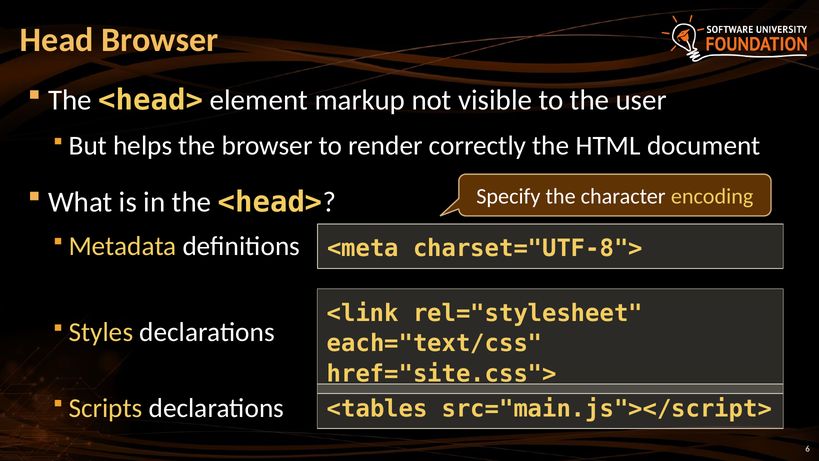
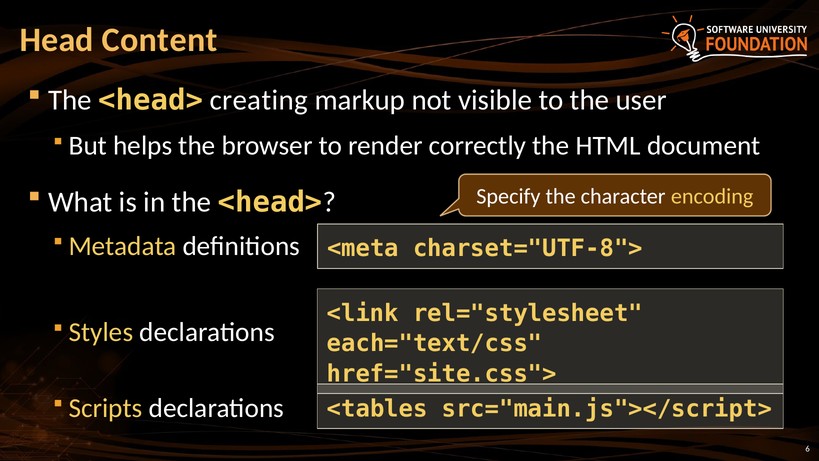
Head Browser: Browser -> Content
element: element -> creating
